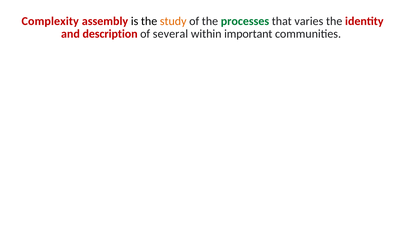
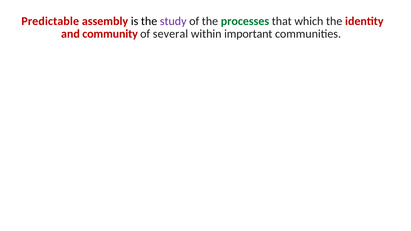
Complexity: Complexity -> Predictable
study colour: orange -> purple
varies: varies -> which
description: description -> community
